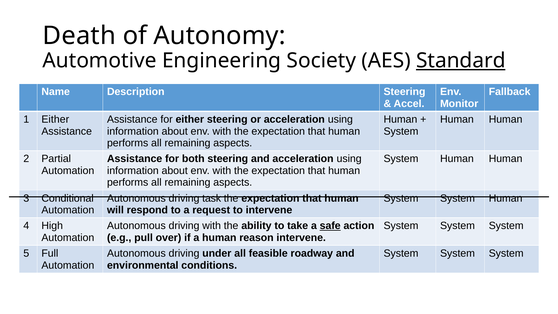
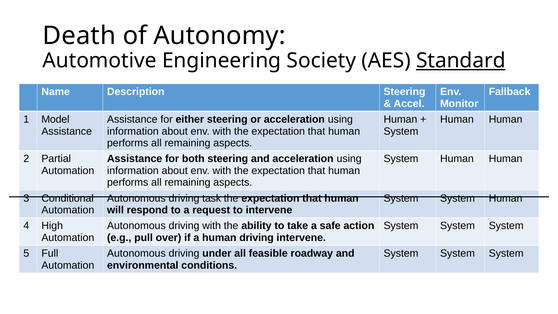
1 Either: Either -> Model
safe underline: present -> none
human reason: reason -> driving
